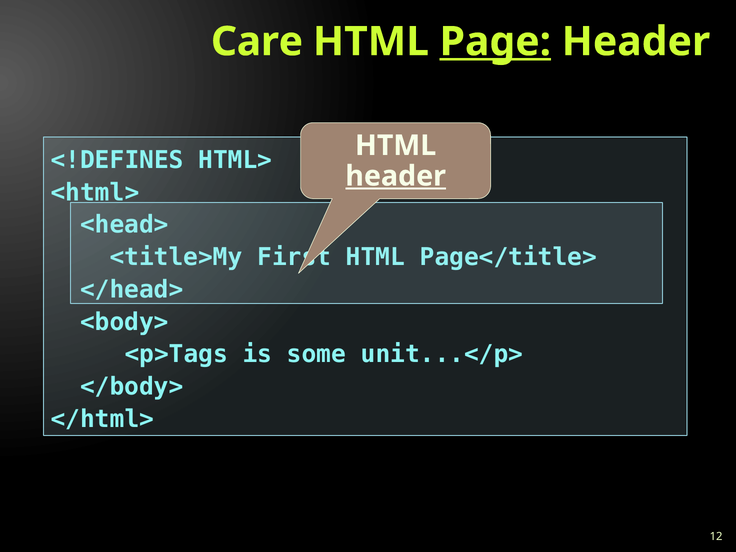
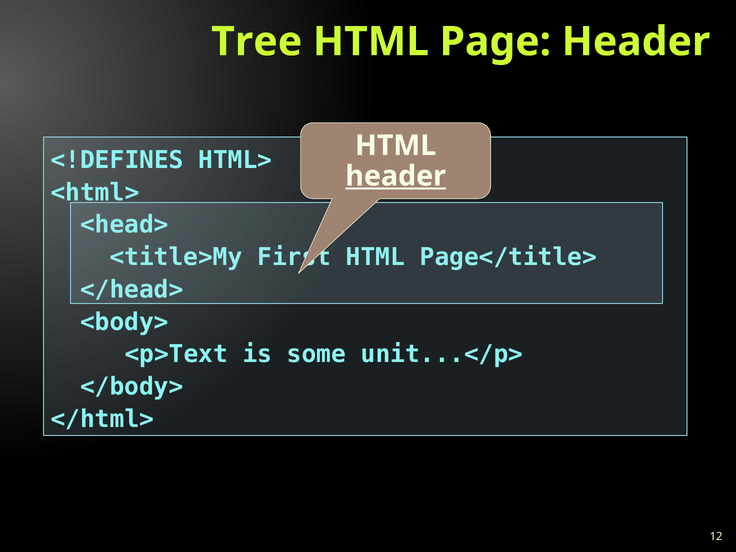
Care: Care -> Tree
Page underline: present -> none
<p>Tags: <p>Tags -> <p>Text
